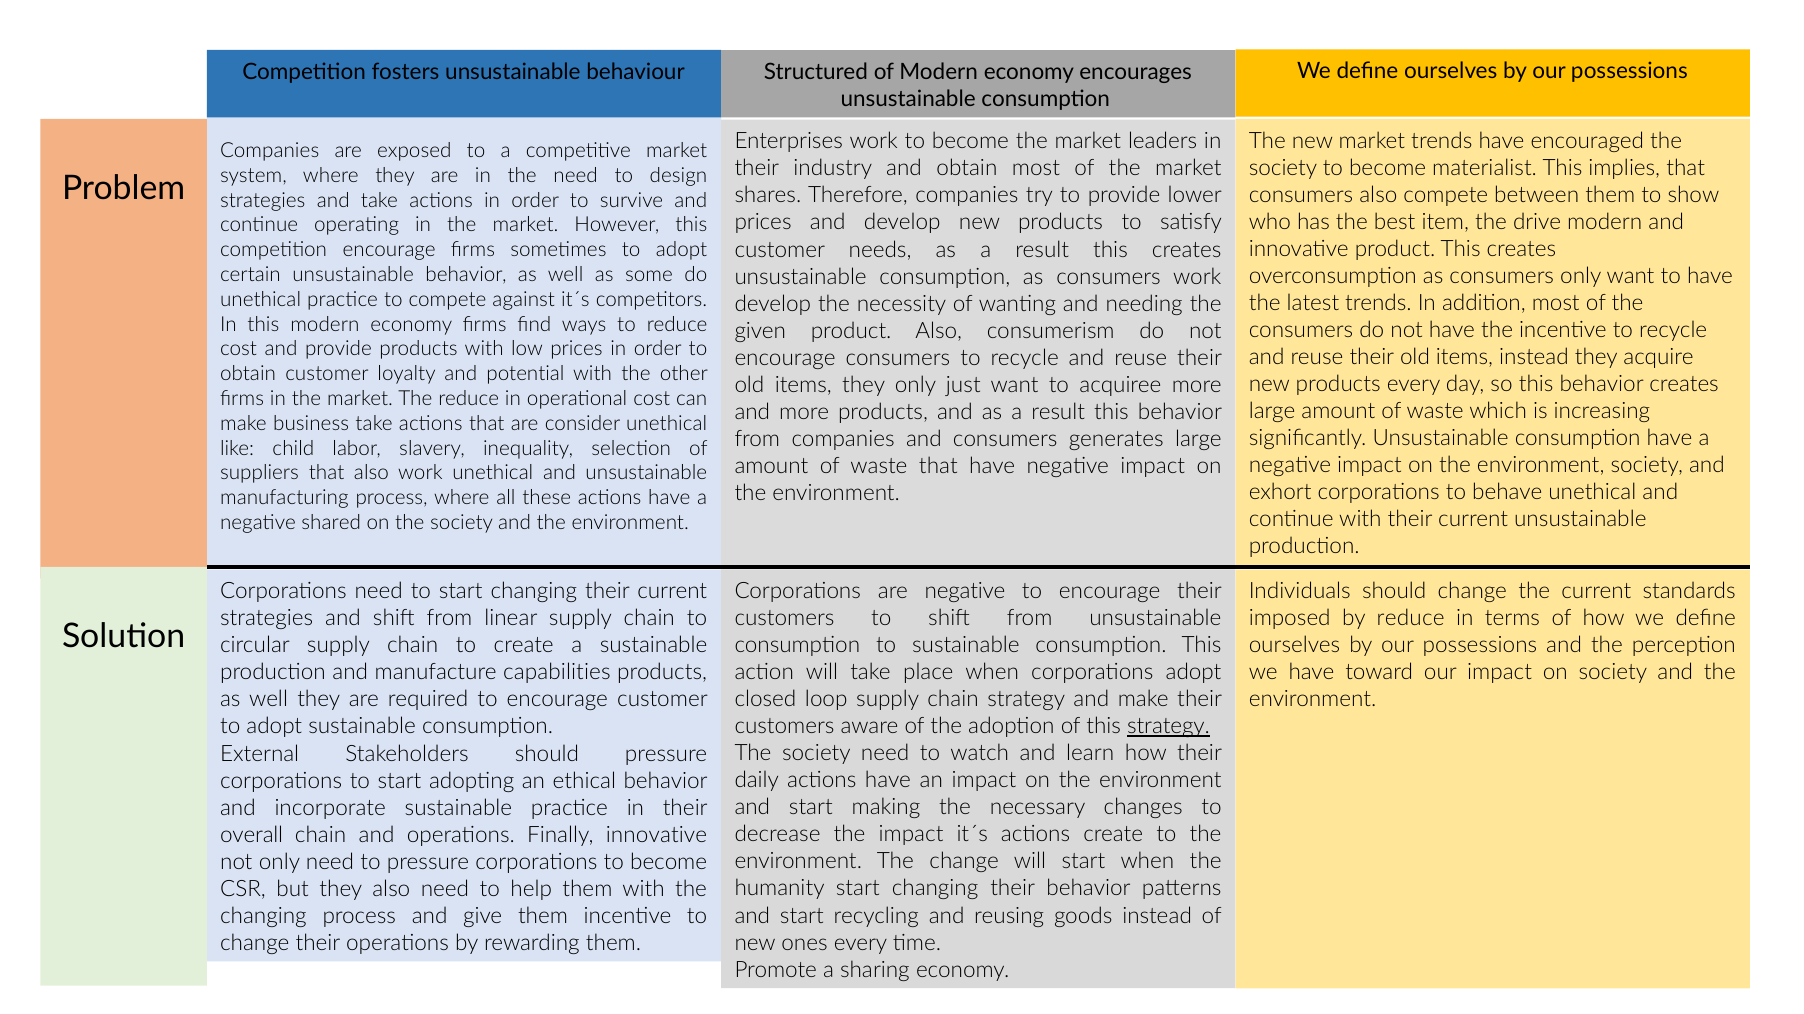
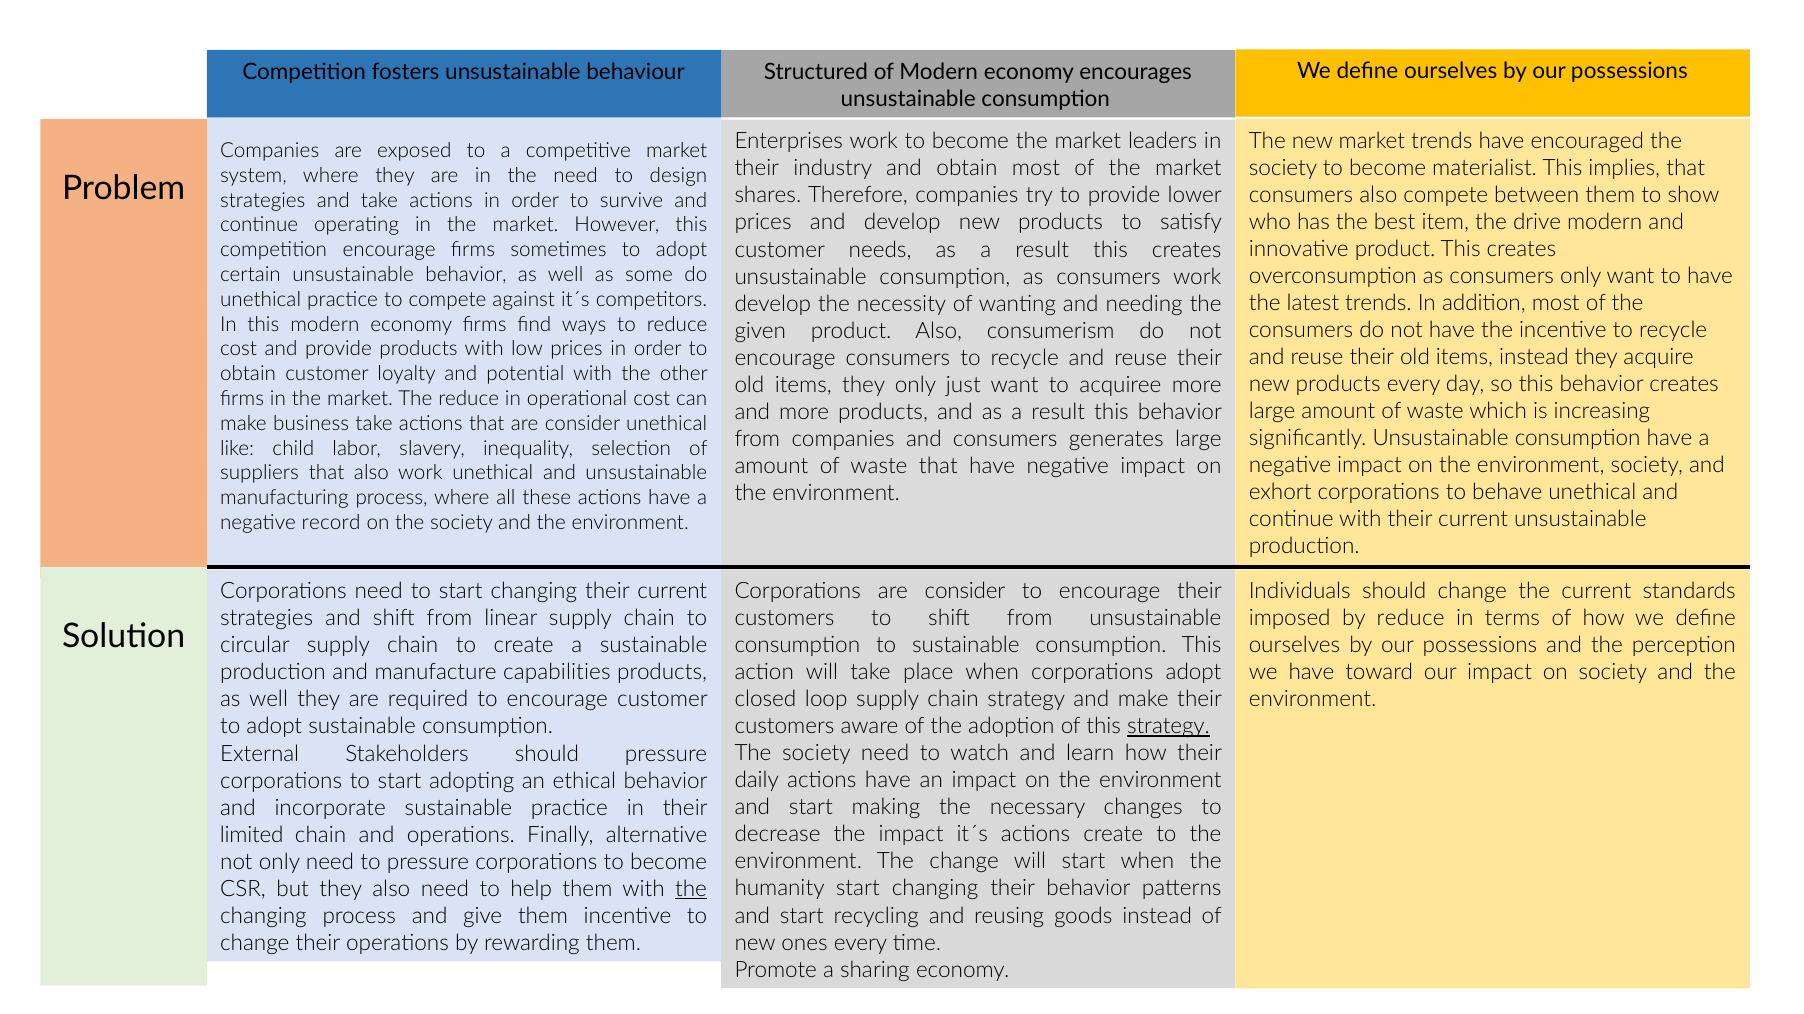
shared: shared -> record
Corporations are negative: negative -> consider
overall: overall -> limited
Finally innovative: innovative -> alternative
the at (691, 889) underline: none -> present
